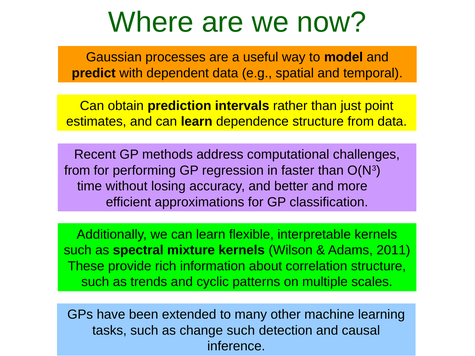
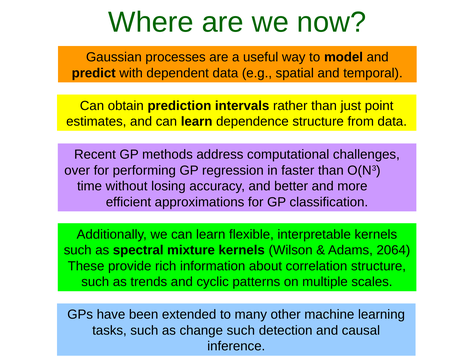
from at (77, 171): from -> over
2011: 2011 -> 2064
